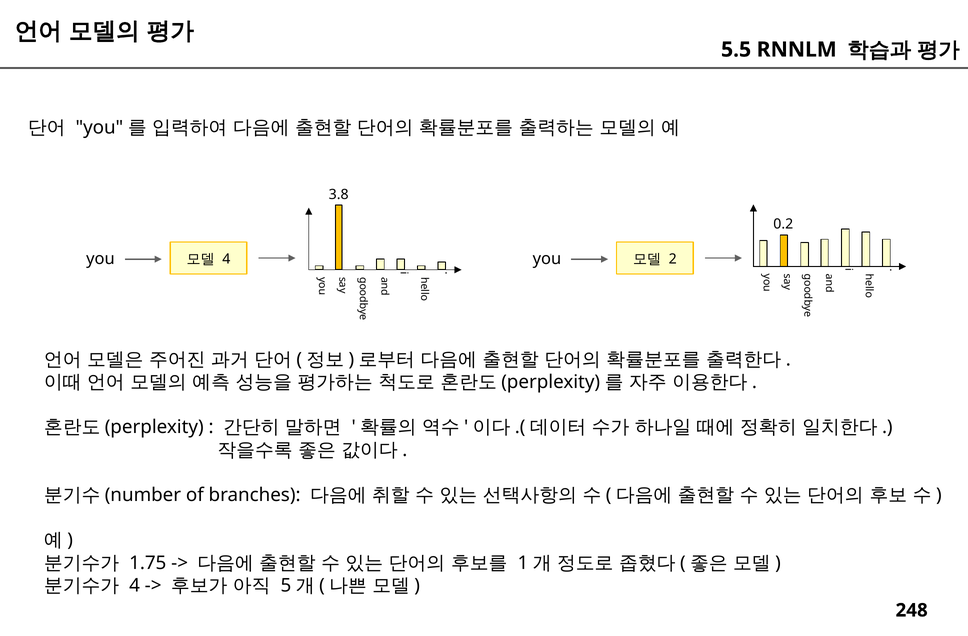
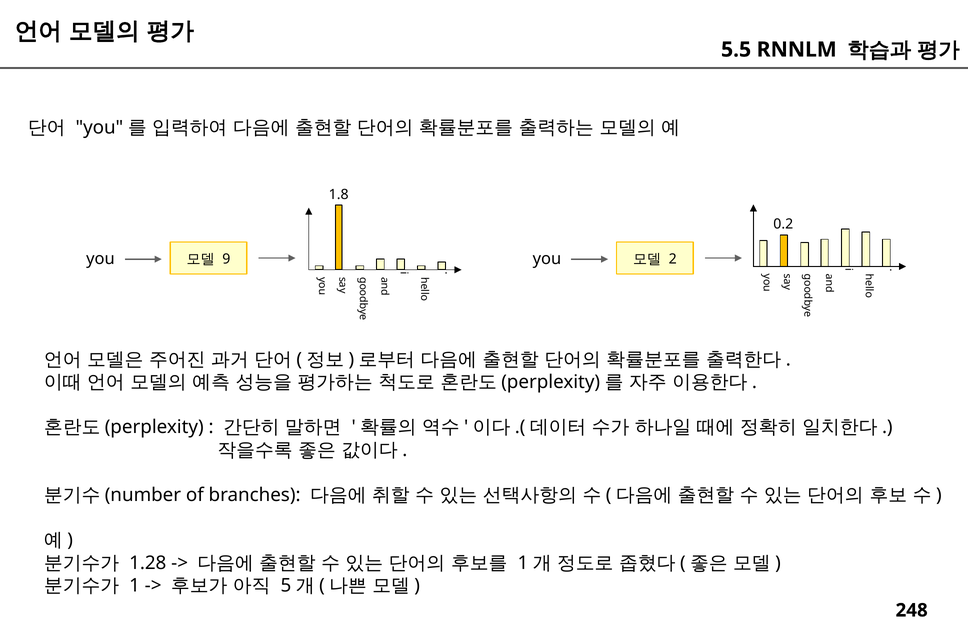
3.8: 3.8 -> 1.8
4 at (226, 259): 4 -> 9
1.75: 1.75 -> 1.28
4 at (135, 585): 4 -> 1
